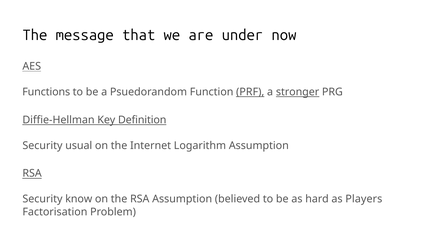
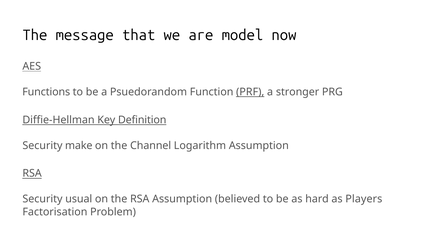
under: under -> model
stronger underline: present -> none
usual: usual -> make
Internet: Internet -> Channel
know: know -> usual
